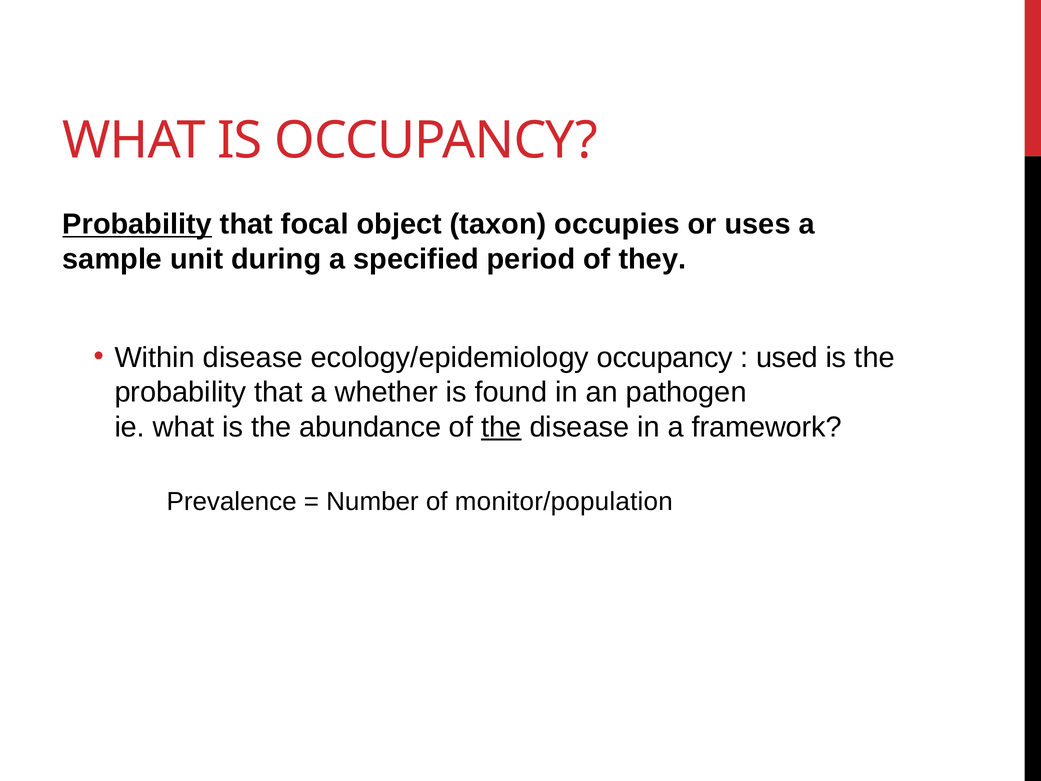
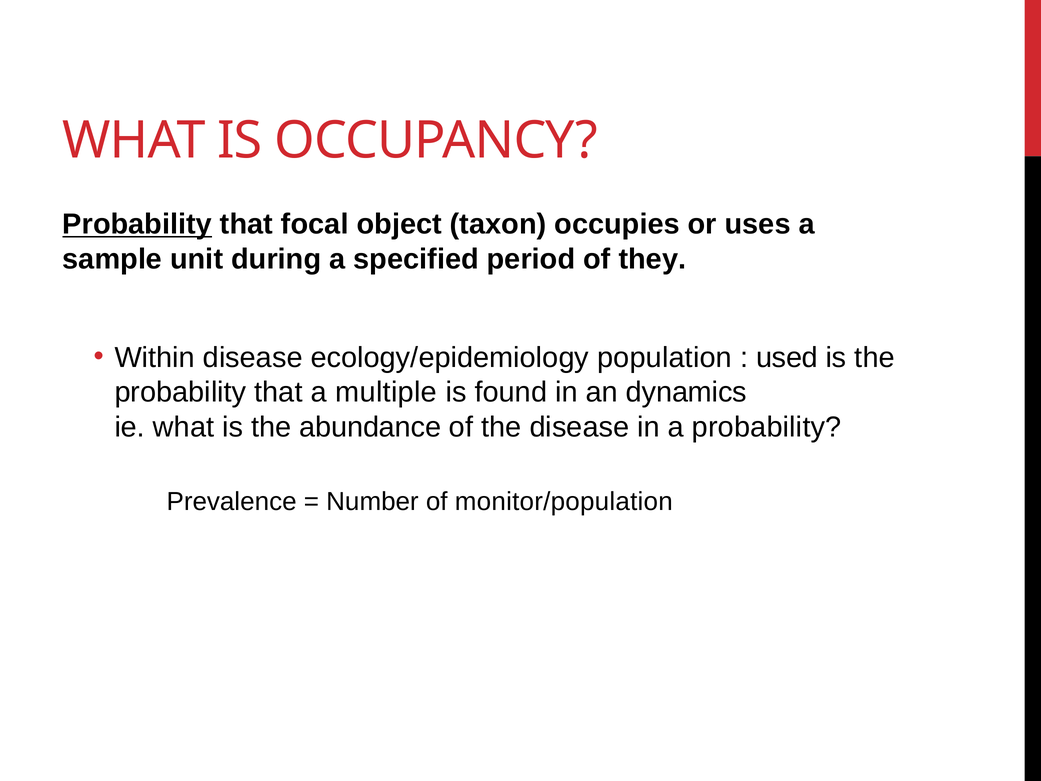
ecology/epidemiology occupancy: occupancy -> population
whether: whether -> multiple
pathogen: pathogen -> dynamics
the at (501, 427) underline: present -> none
a framework: framework -> probability
